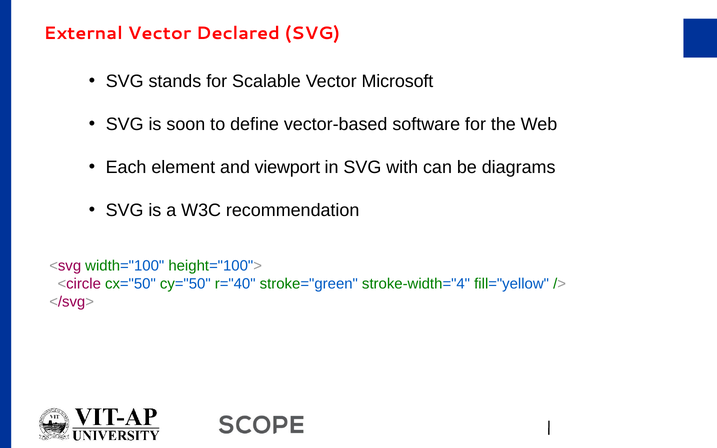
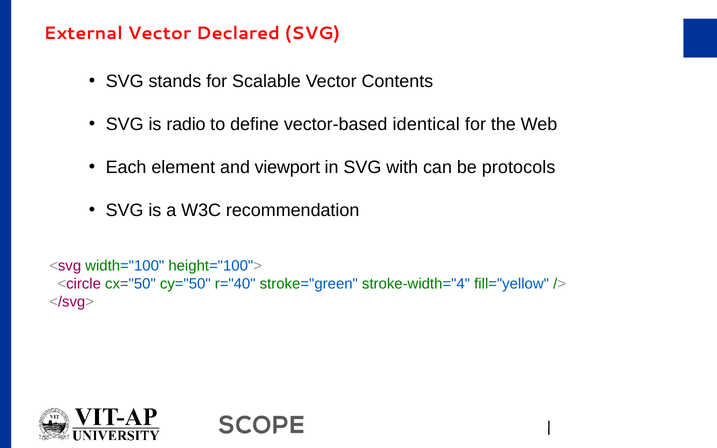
Microsoft: Microsoft -> Contents
soon: soon -> radio
software: software -> identical
diagrams: diagrams -> protocols
